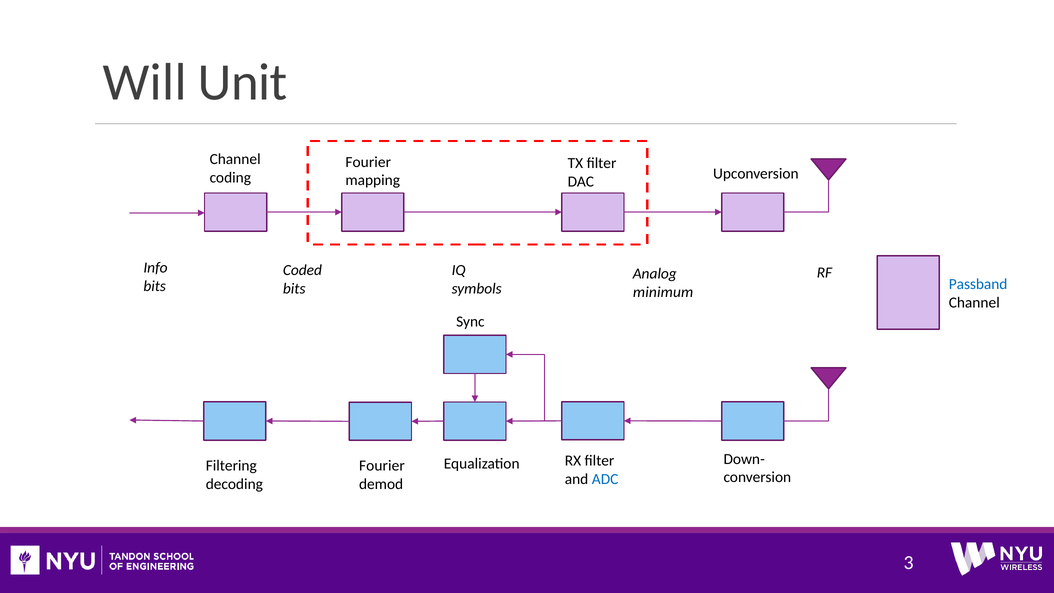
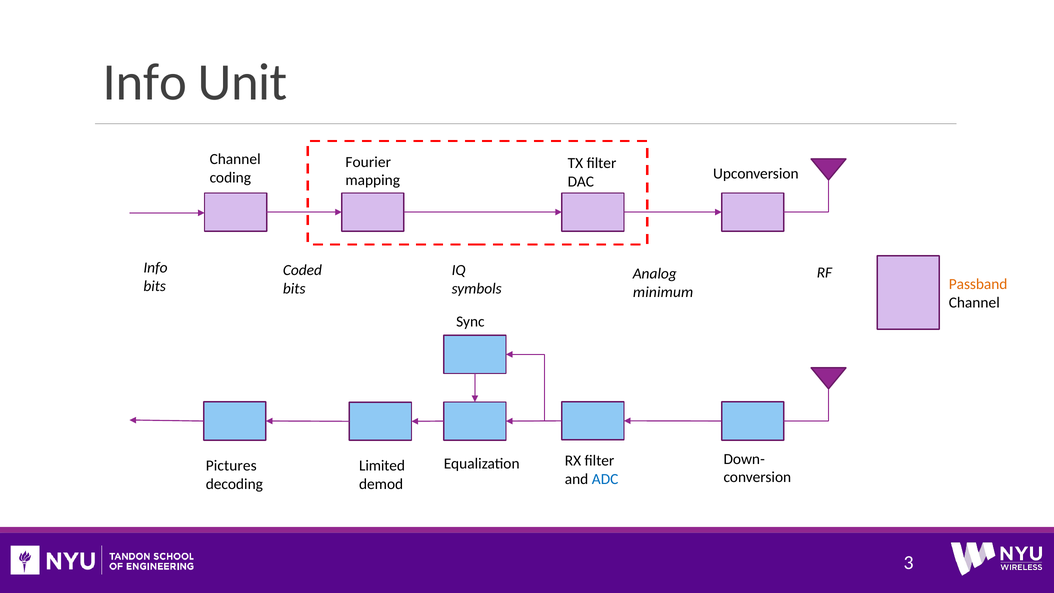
Will at (145, 83): Will -> Info
Passband colour: blue -> orange
Filtering: Filtering -> Pictures
Fourier at (382, 466): Fourier -> Limited
